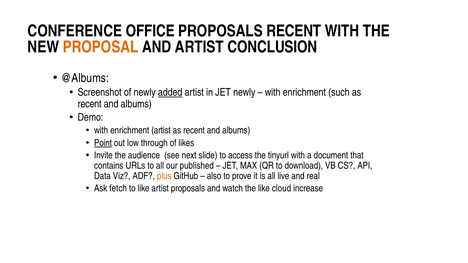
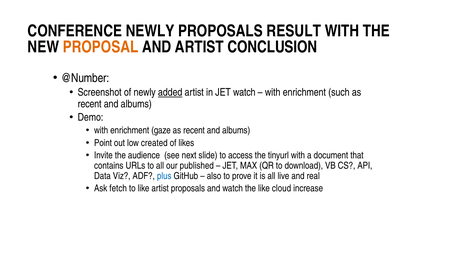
CONFERENCE OFFICE: OFFICE -> NEWLY
PROPOSALS RECENT: RECENT -> RESULT
@Albums: @Albums -> @Number
JET newly: newly -> watch
enrichment artist: artist -> gaze
Point underline: present -> none
through: through -> created
plus colour: orange -> blue
